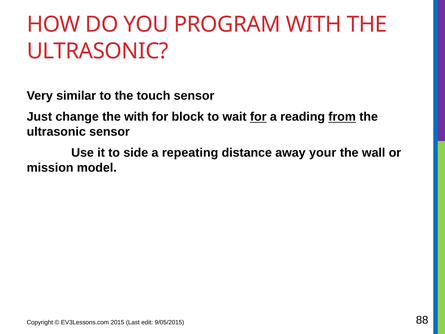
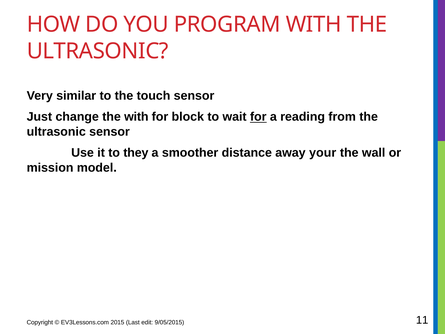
from underline: present -> none
side: side -> they
repeating: repeating -> smoother
88: 88 -> 11
